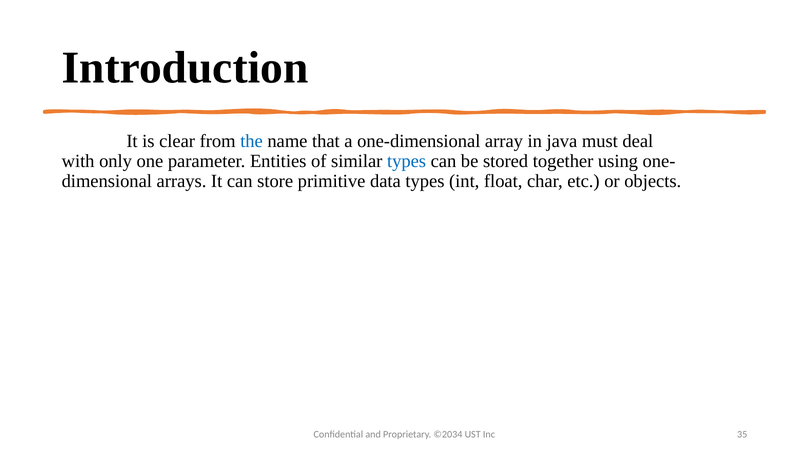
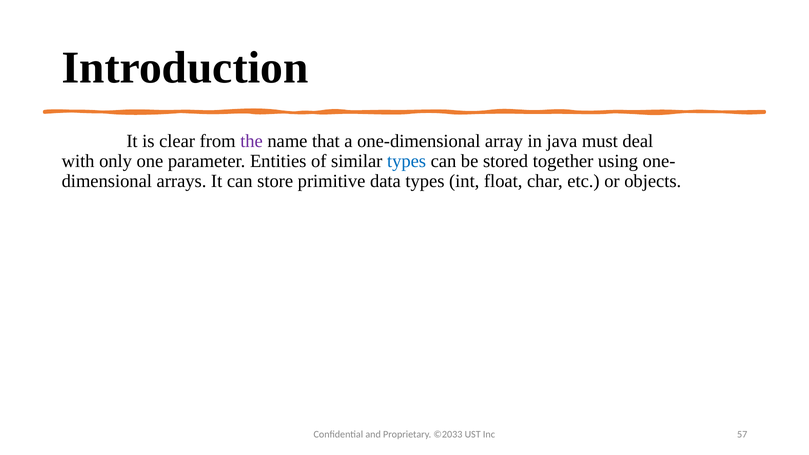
the colour: blue -> purple
©2034: ©2034 -> ©2033
35: 35 -> 57
